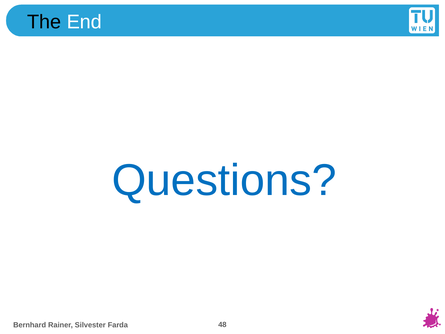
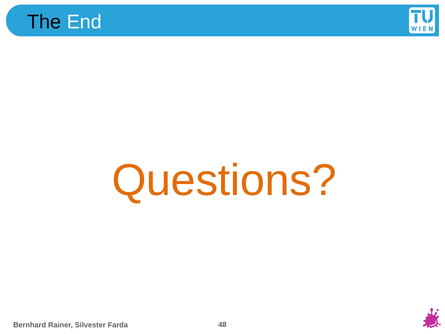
Questions colour: blue -> orange
